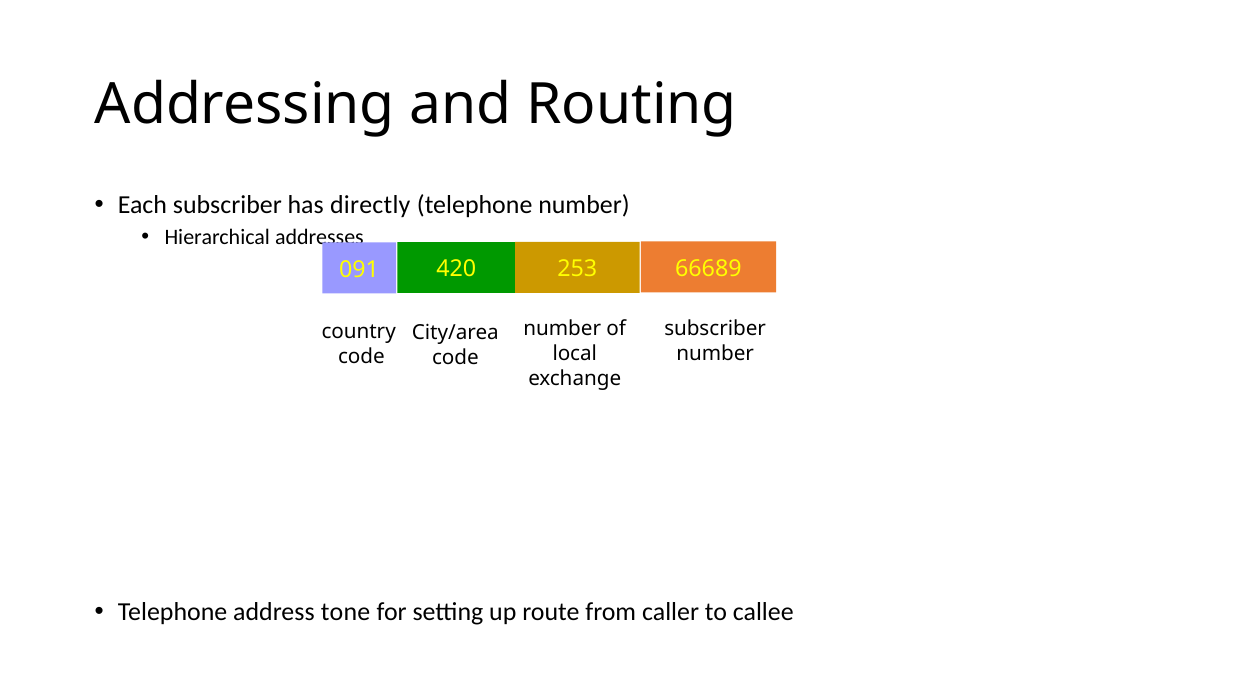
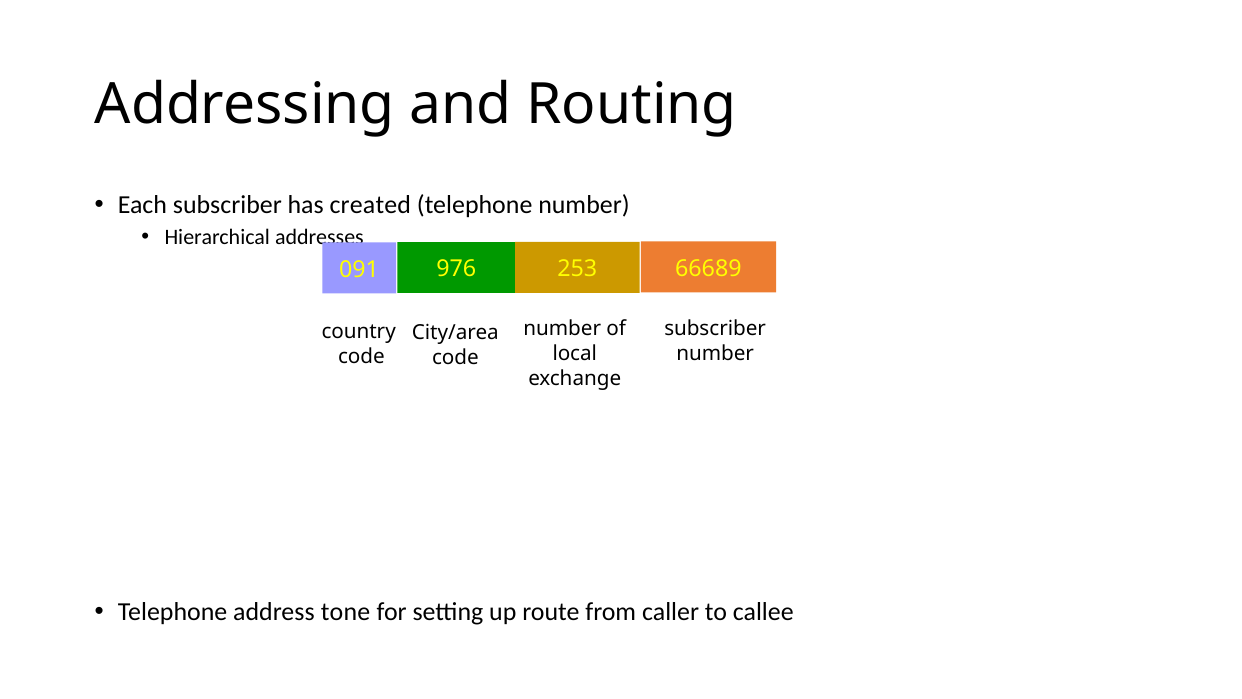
directly: directly -> created
420: 420 -> 976
